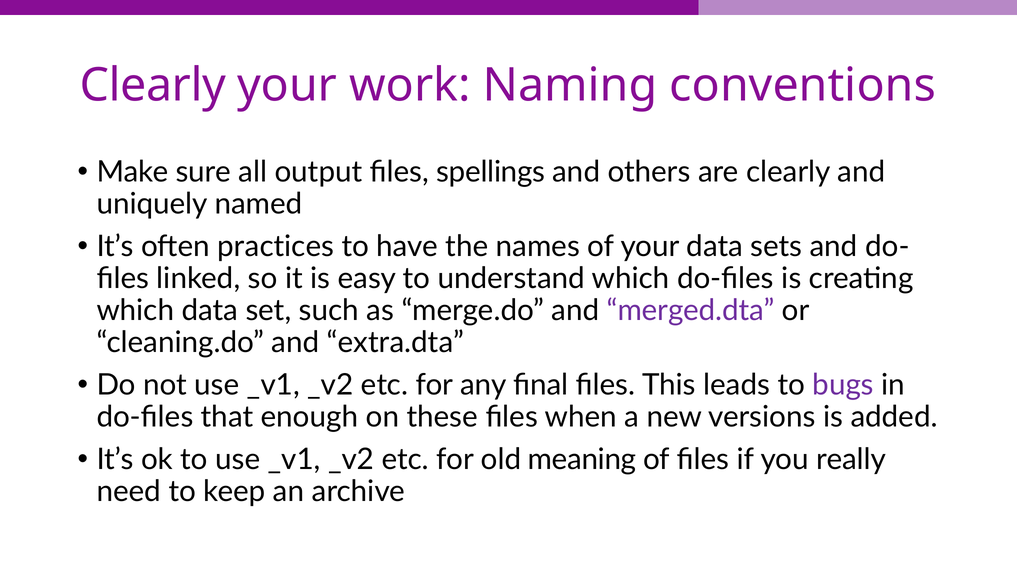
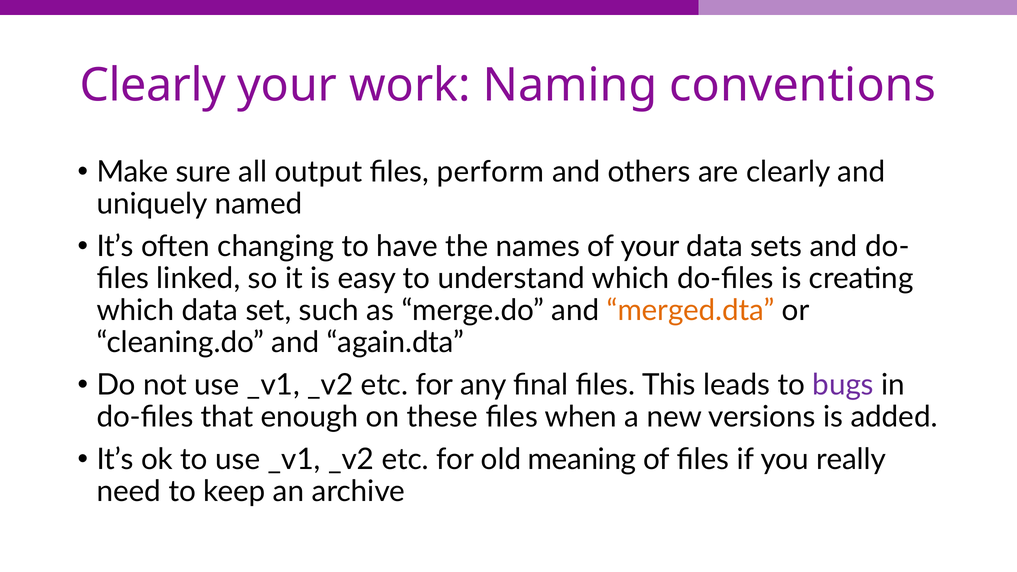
spellings: spellings -> perform
practices: practices -> changing
merged.dta colour: purple -> orange
extra.dta: extra.dta -> again.dta
